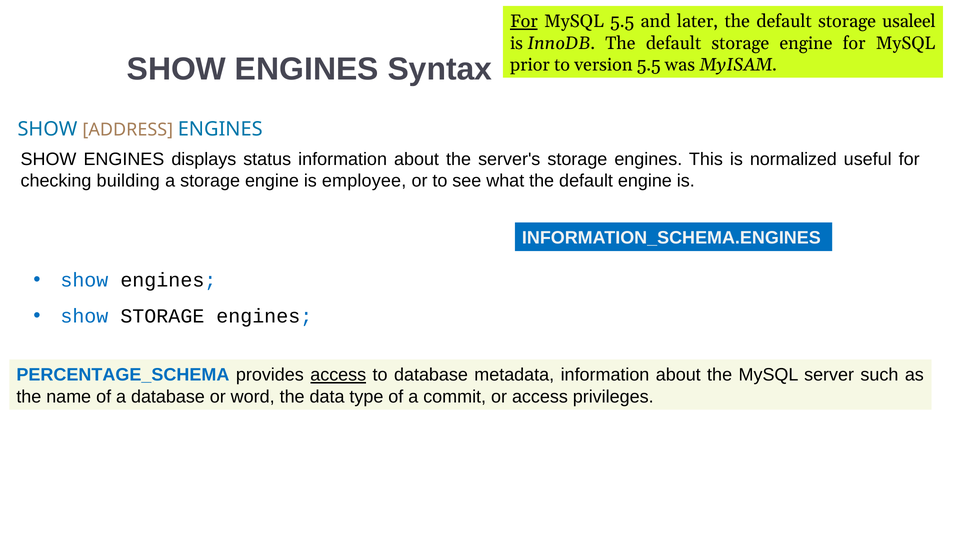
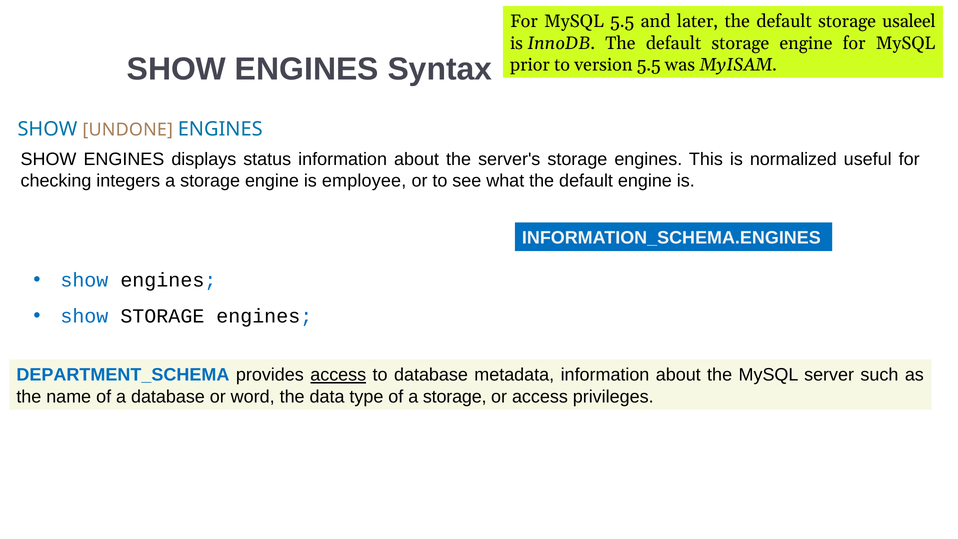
For at (524, 22) underline: present -> none
ADDRESS: ADDRESS -> UNDONE
building: building -> integers
PERCENTAGE_SCHEMA: PERCENTAGE_SCHEMA -> DEPARTMENT_SCHEMA
of a commit: commit -> storage
